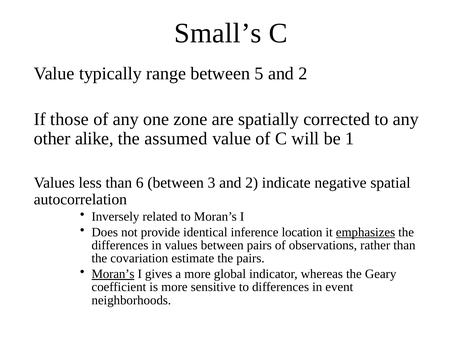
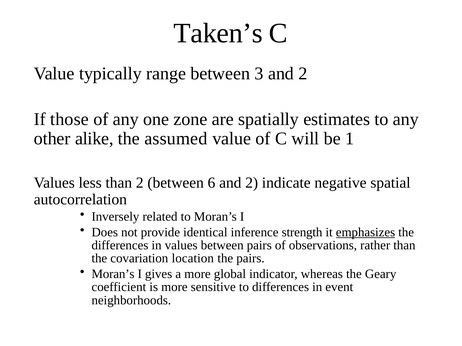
Small’s: Small’s -> Taken’s
5: 5 -> 3
corrected: corrected -> estimates
than 6: 6 -> 2
3: 3 -> 6
location: location -> strength
estimate: estimate -> location
Moran’s at (113, 274) underline: present -> none
